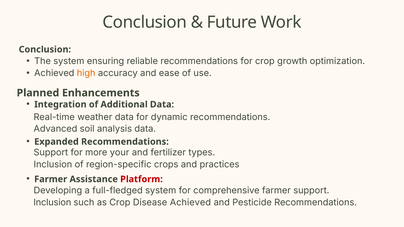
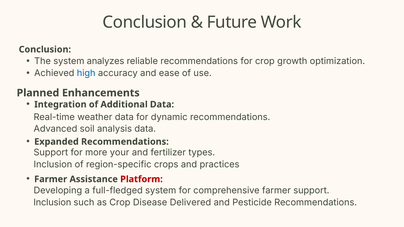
ensuring: ensuring -> analyzes
high colour: orange -> blue
Disease Achieved: Achieved -> Delivered
